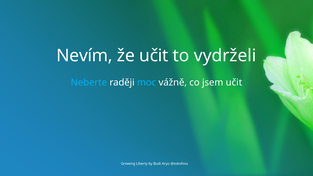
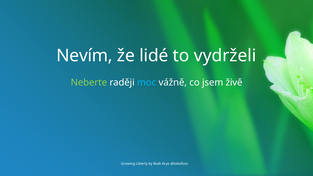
že učit: učit -> lidé
Neberte colour: light blue -> light green
jsem učit: učit -> živě
